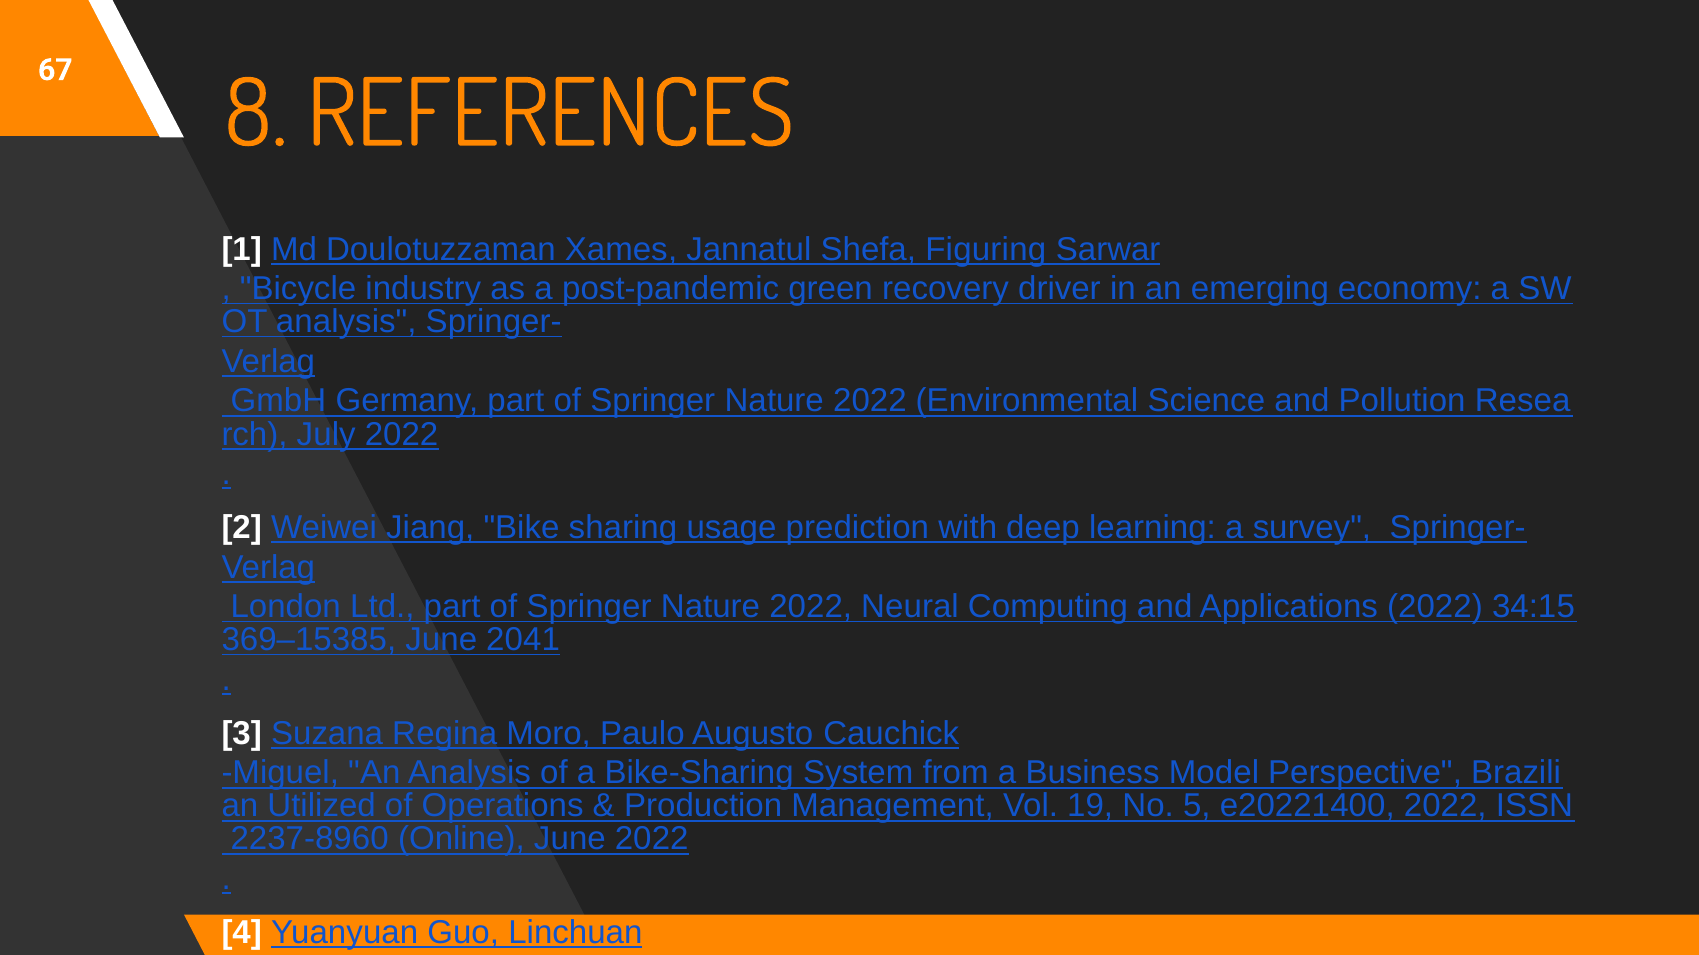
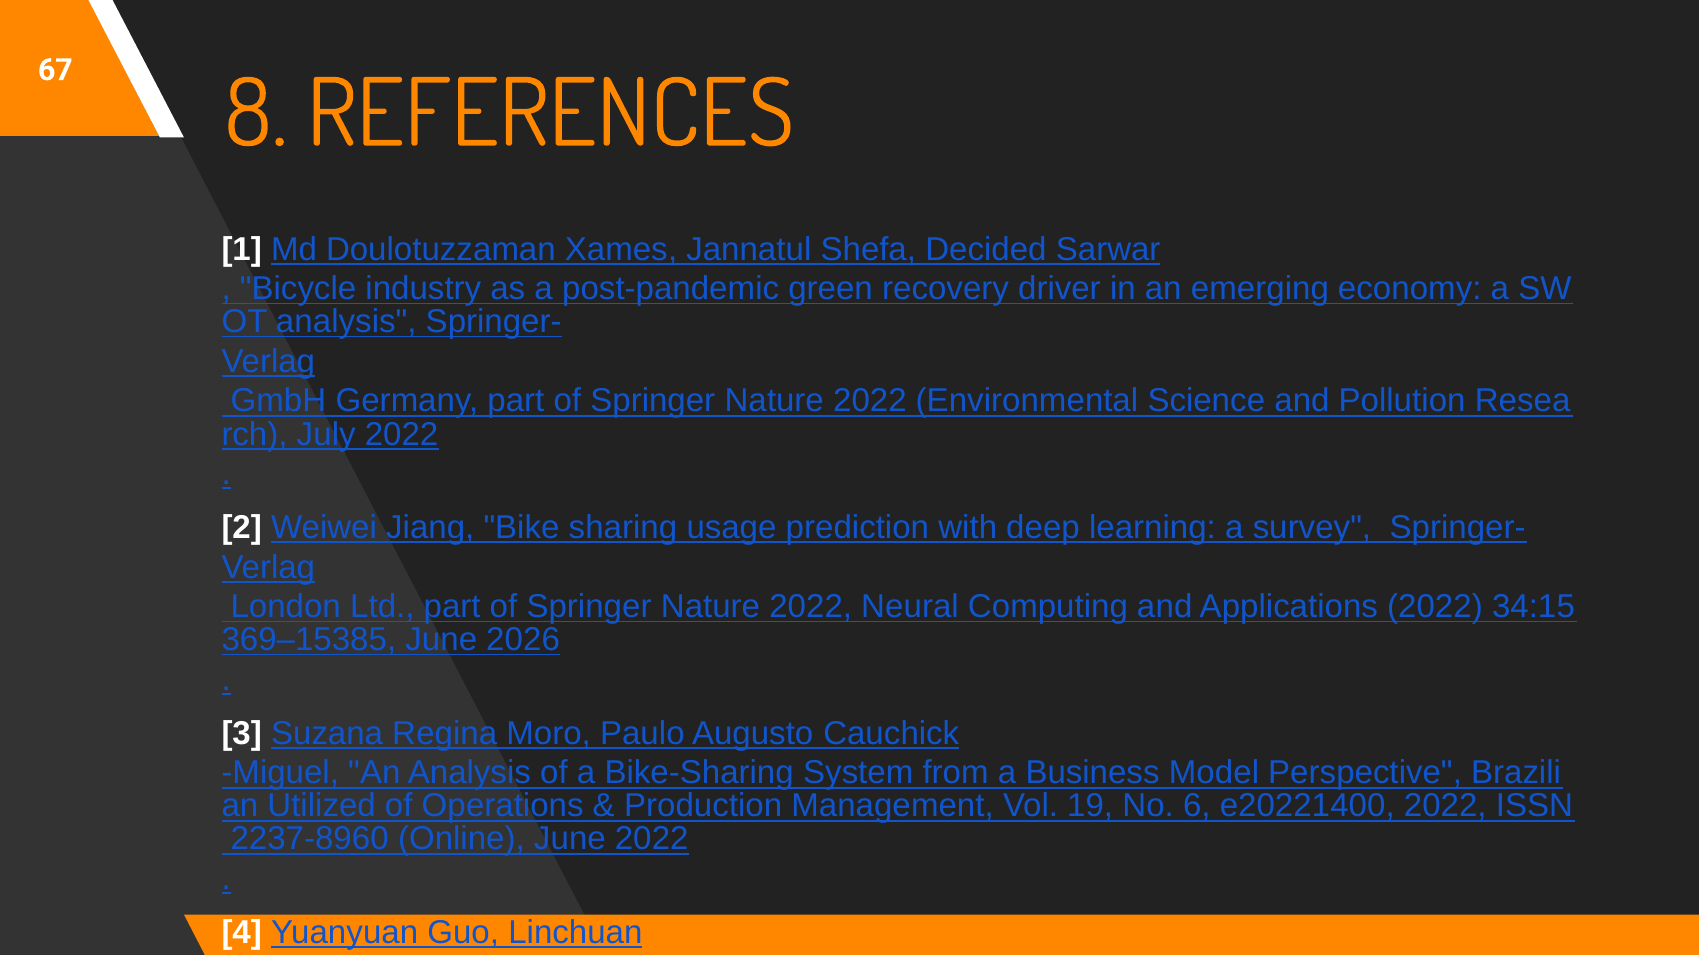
Figuring: Figuring -> Decided
2041: 2041 -> 2026
5: 5 -> 6
